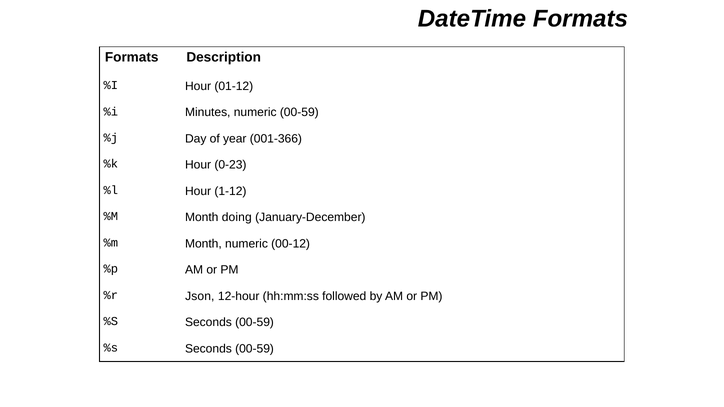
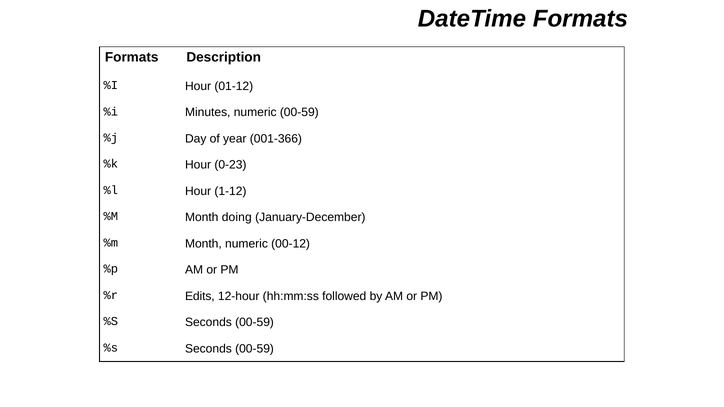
Json: Json -> Edits
